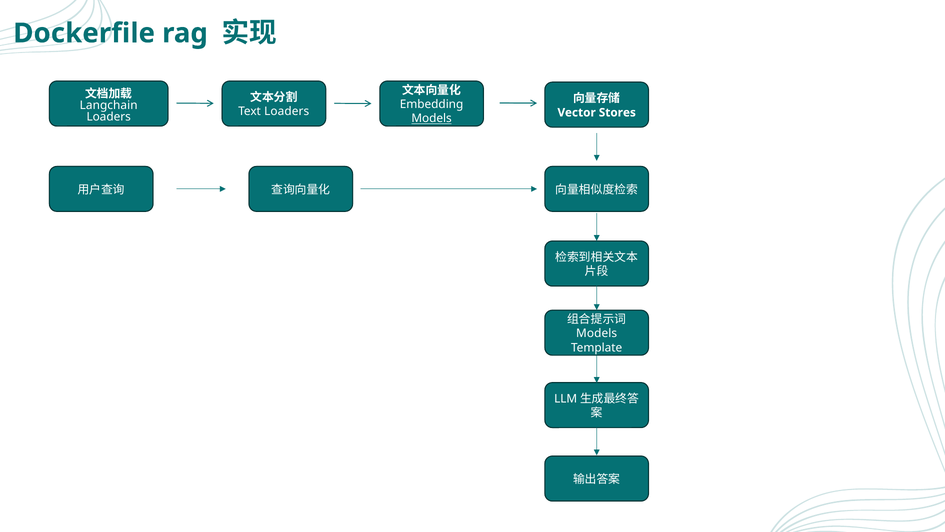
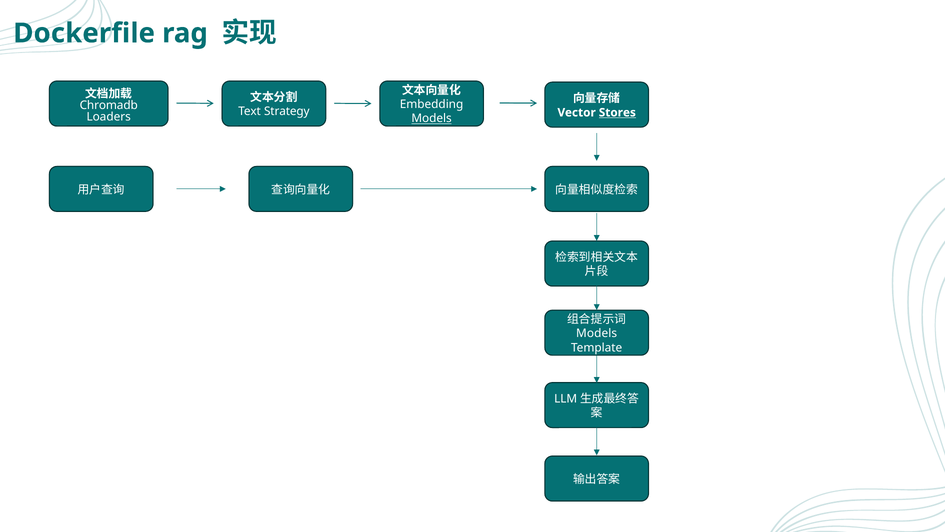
Langchain: Langchain -> Chromadb
Text Loaders: Loaders -> Strategy
Stores underline: none -> present
